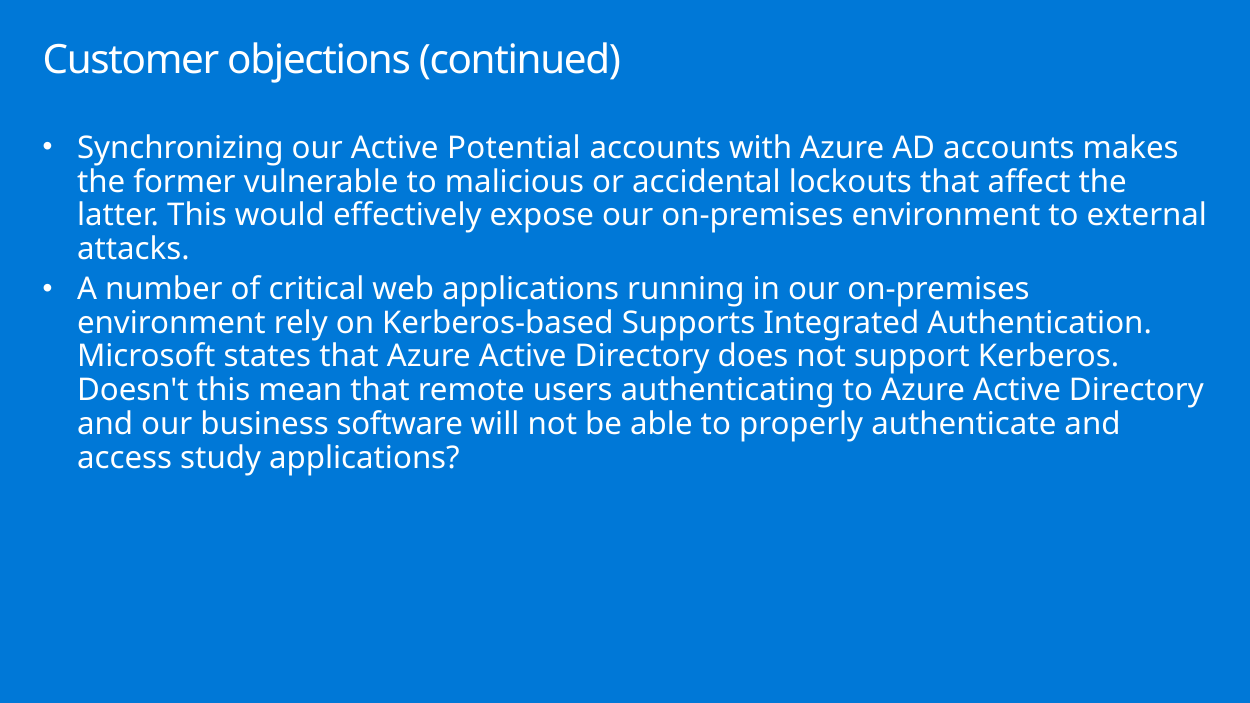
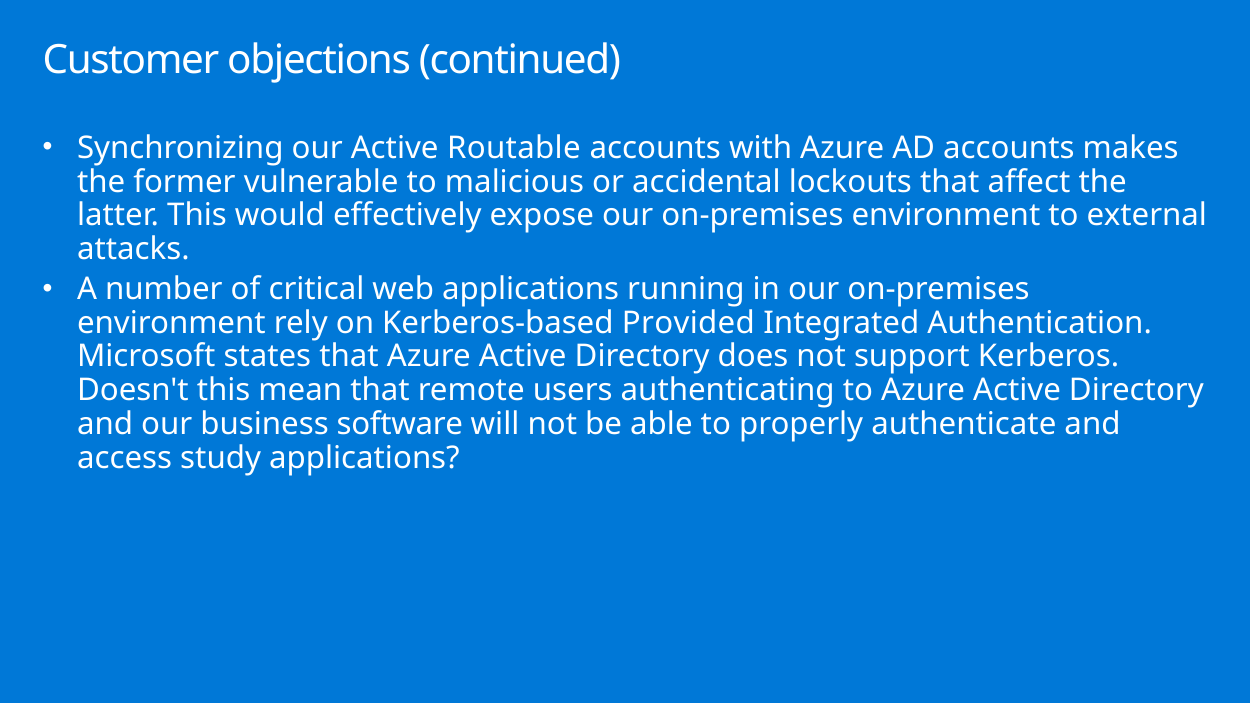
Potential: Potential -> Routable
Supports: Supports -> Provided
